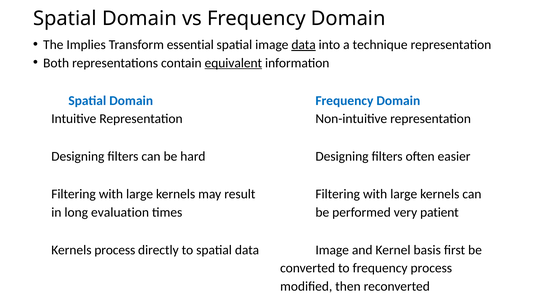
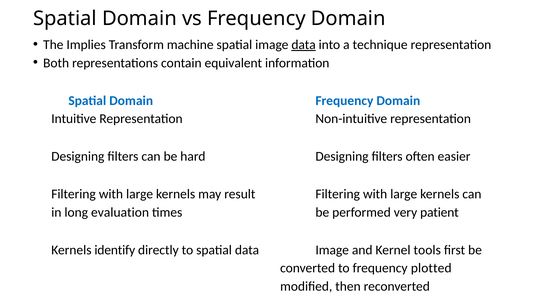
essential: essential -> machine
equivalent underline: present -> none
Kernels process: process -> identify
basis: basis -> tools
frequency process: process -> plotted
